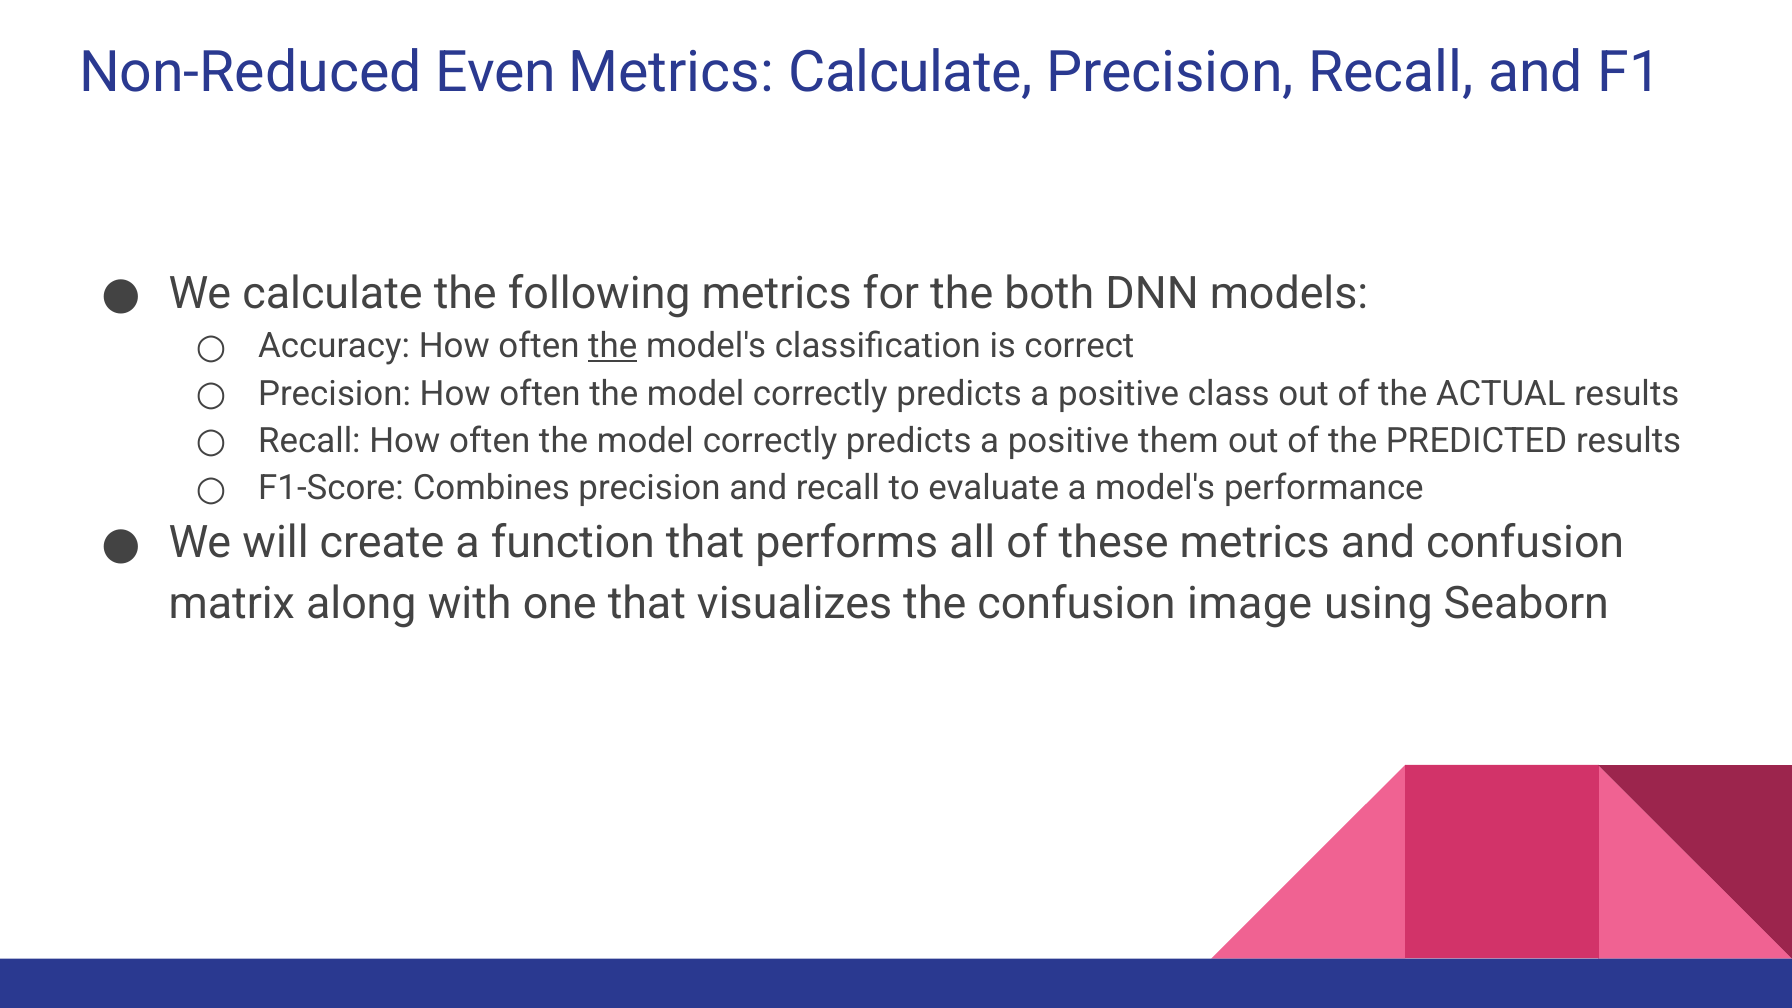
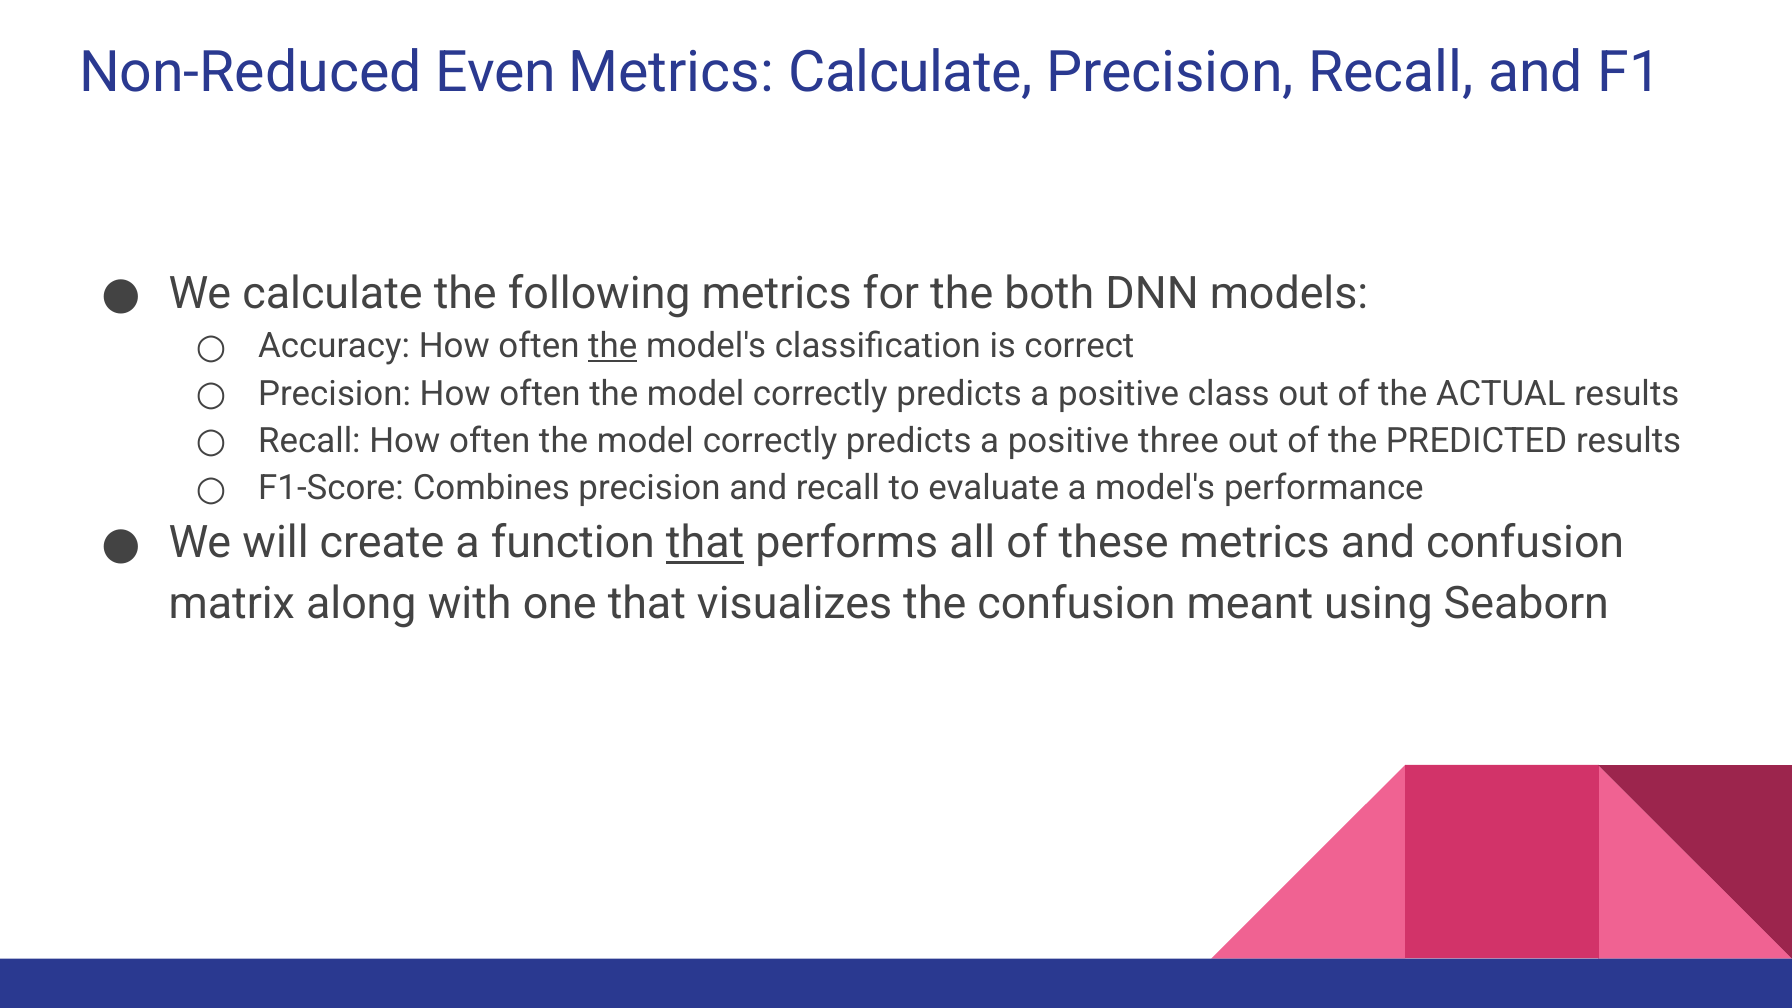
them: them -> three
that at (705, 543) underline: none -> present
image: image -> meant
